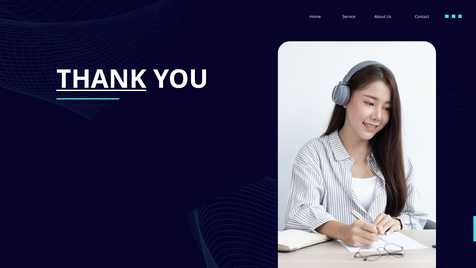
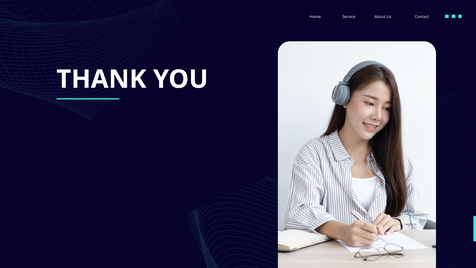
THANK underline: present -> none
